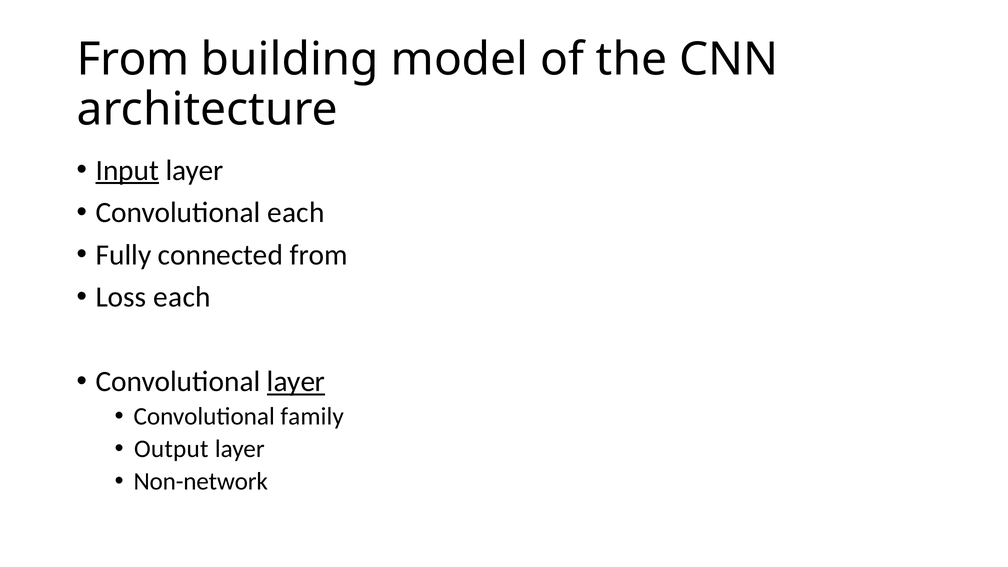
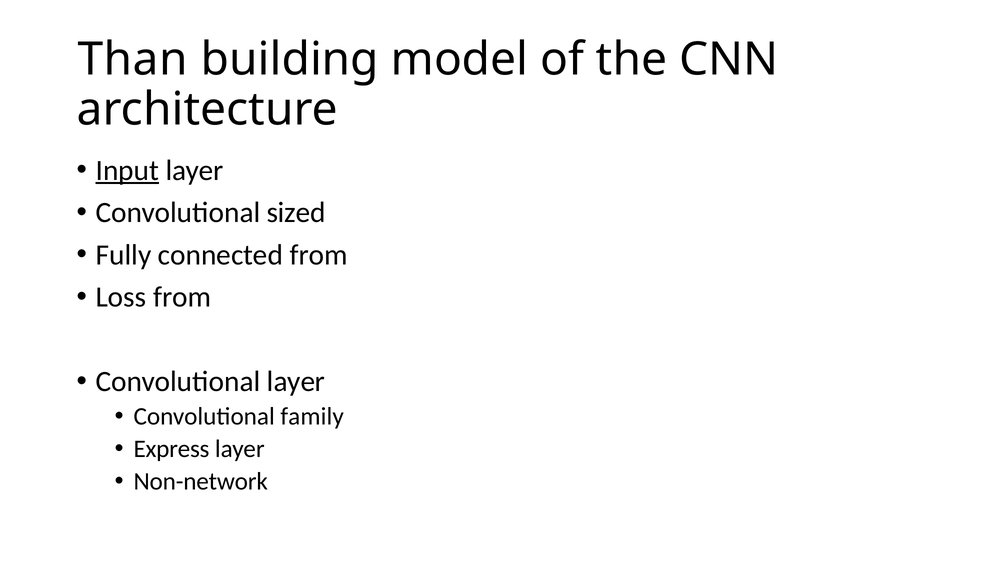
From at (133, 60): From -> Than
Convolutional each: each -> sized
Loss each: each -> from
layer at (296, 382) underline: present -> none
Output: Output -> Express
